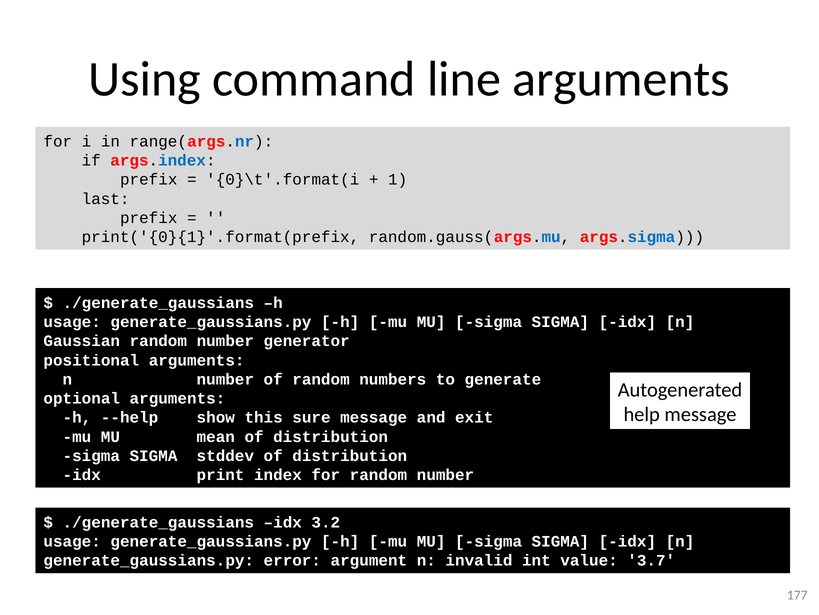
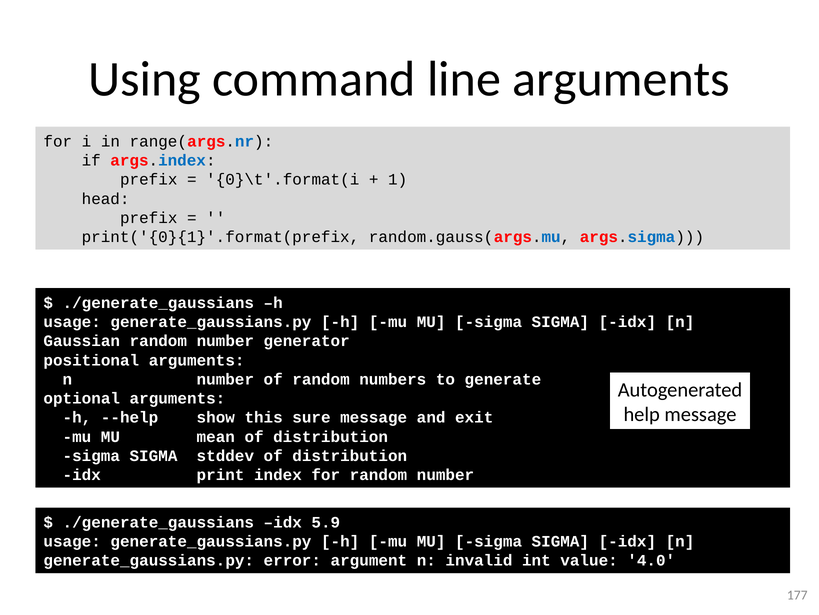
last: last -> head
3.2: 3.2 -> 5.9
3.7: 3.7 -> 4.0
